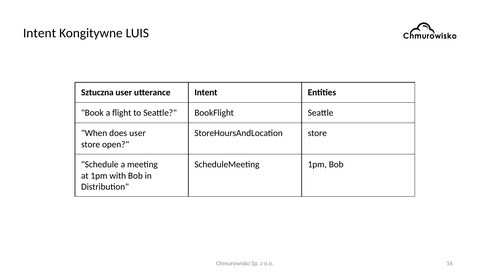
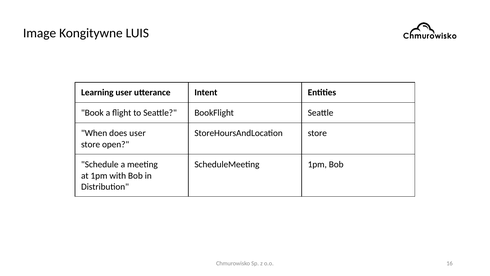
Intent at (40, 33): Intent -> Image
Sztuczna: Sztuczna -> Learning
